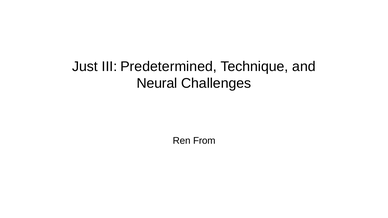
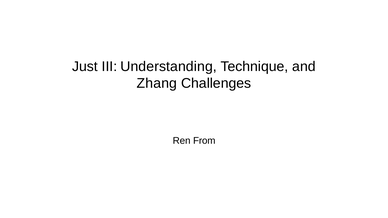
Predetermined: Predetermined -> Understanding
Neural: Neural -> Zhang
